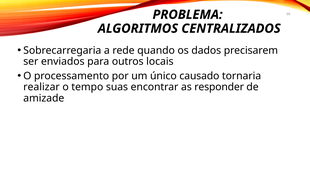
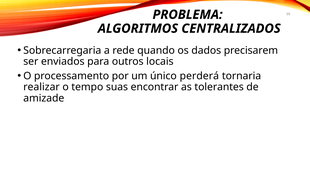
causado: causado -> perderá
responder: responder -> tolerantes
